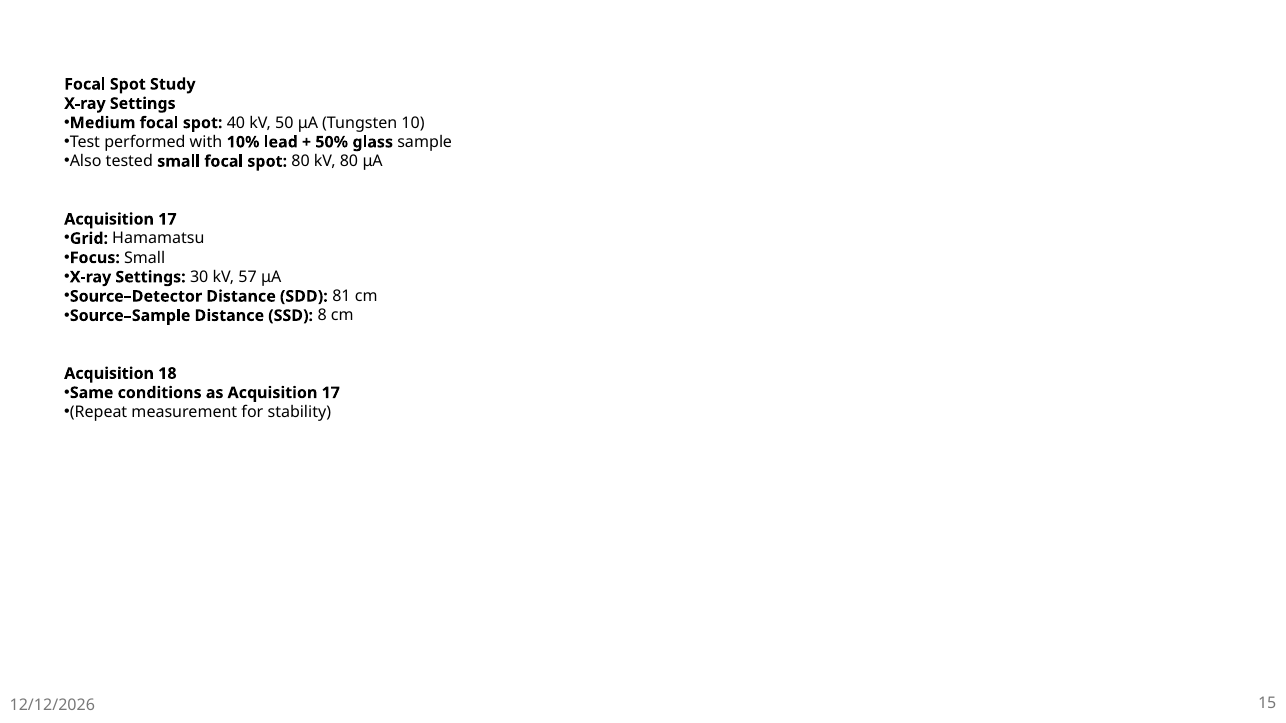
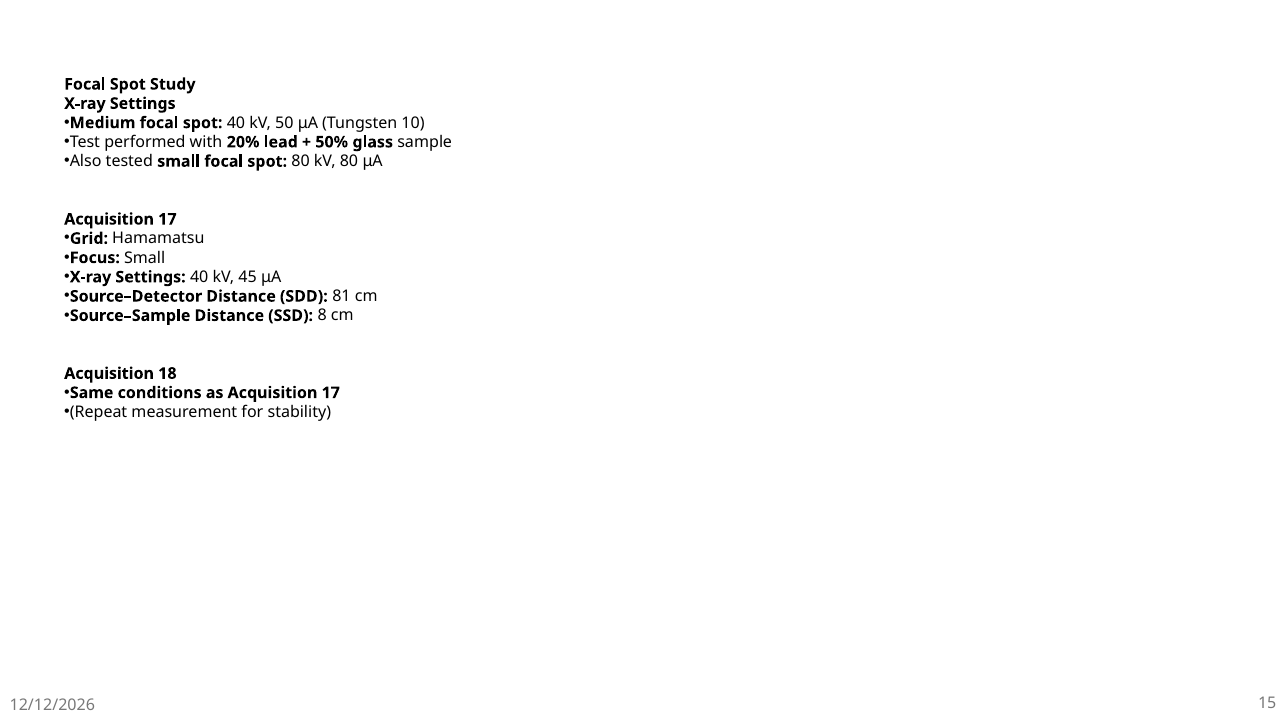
10%: 10% -> 20%
Settings 30: 30 -> 40
57: 57 -> 45
